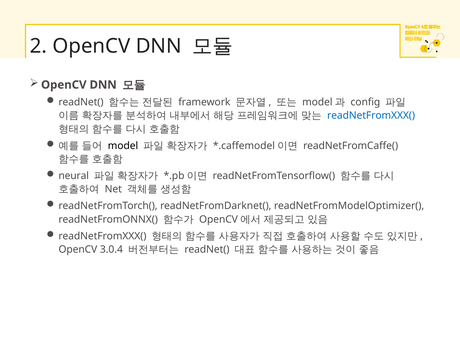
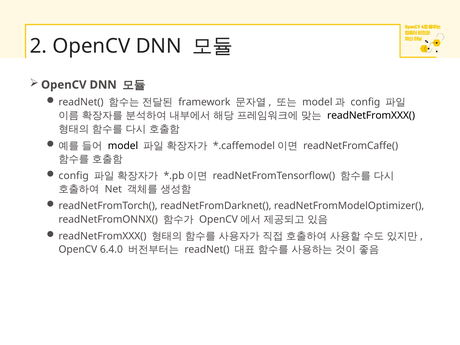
readNetFromXXX( at (371, 116) colour: blue -> black
neural at (74, 176): neural -> config
3.0.4: 3.0.4 -> 6.4.0
